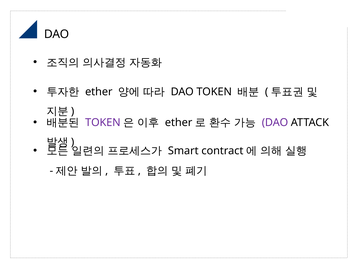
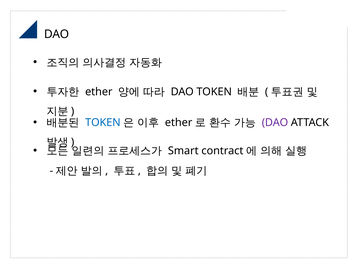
TOKEN at (103, 123) colour: purple -> blue
